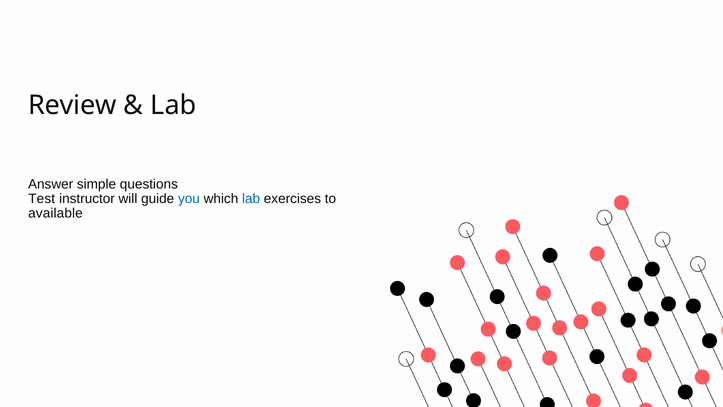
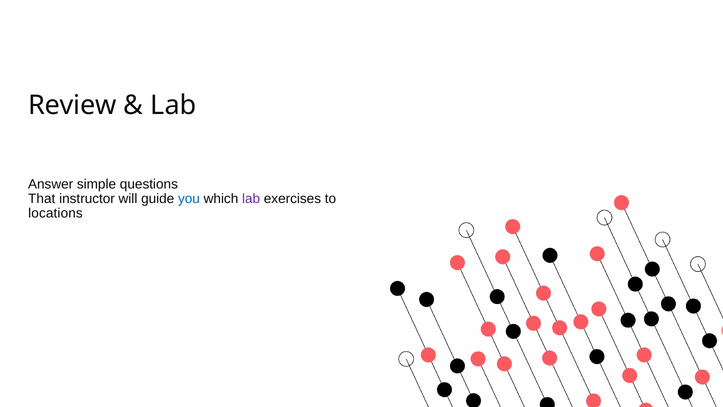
Test: Test -> That
lab at (251, 199) colour: blue -> purple
available: available -> locations
